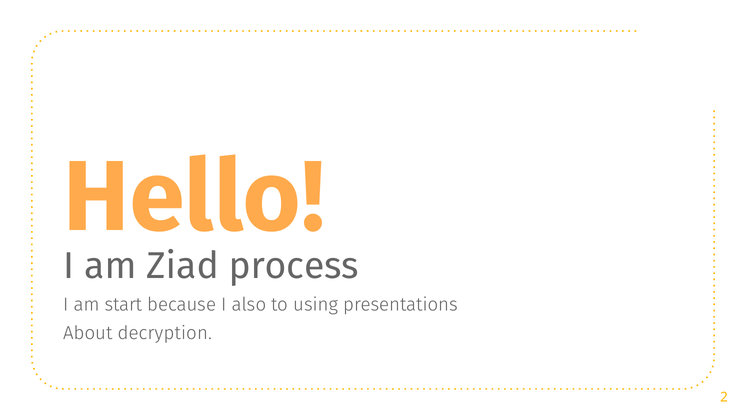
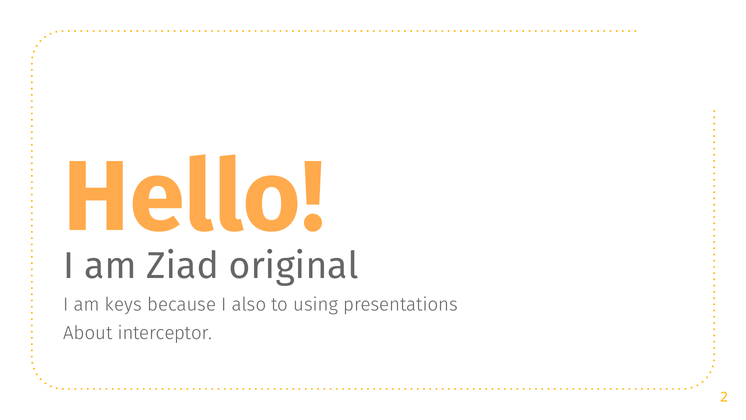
process: process -> original
start: start -> keys
decryption: decryption -> interceptor
